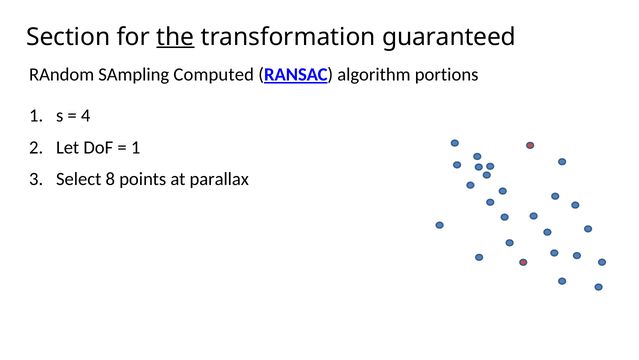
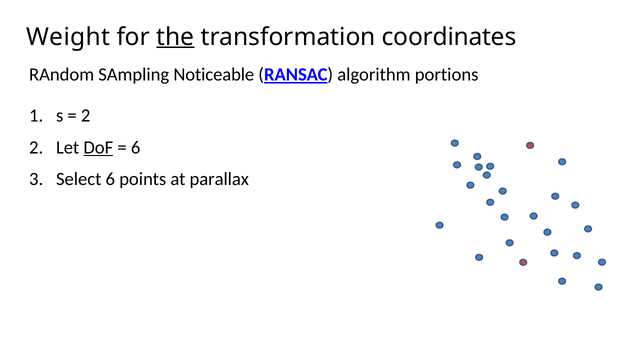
Section: Section -> Weight
guaranteed: guaranteed -> coordinates
Computed: Computed -> Noticeable
4 at (86, 116): 4 -> 2
DoF underline: none -> present
1 at (136, 147): 1 -> 6
Select 8: 8 -> 6
